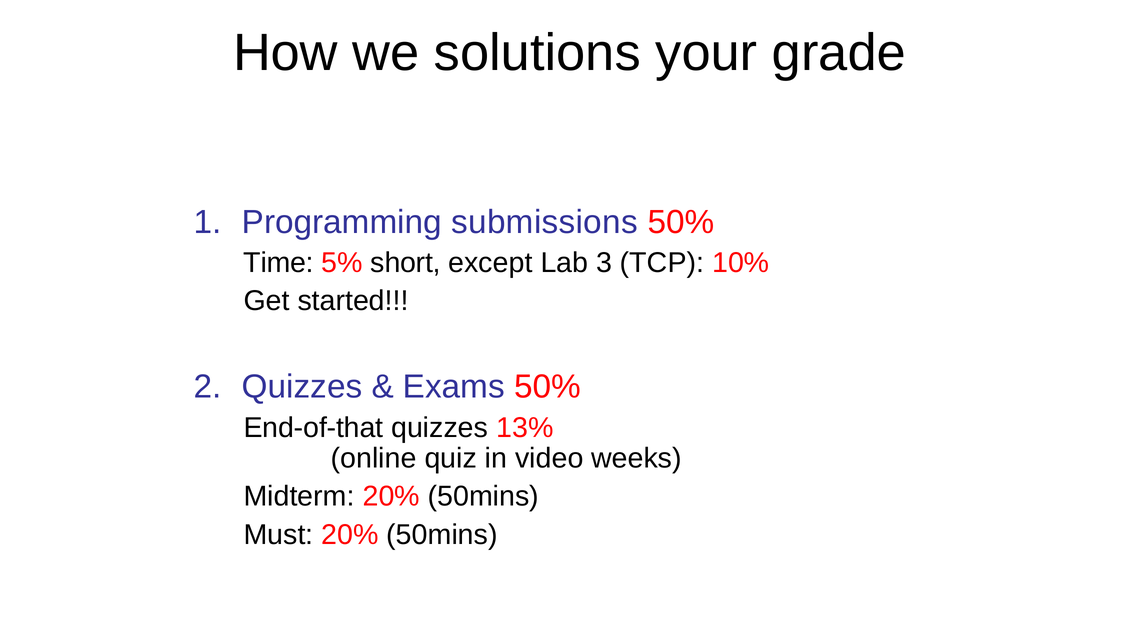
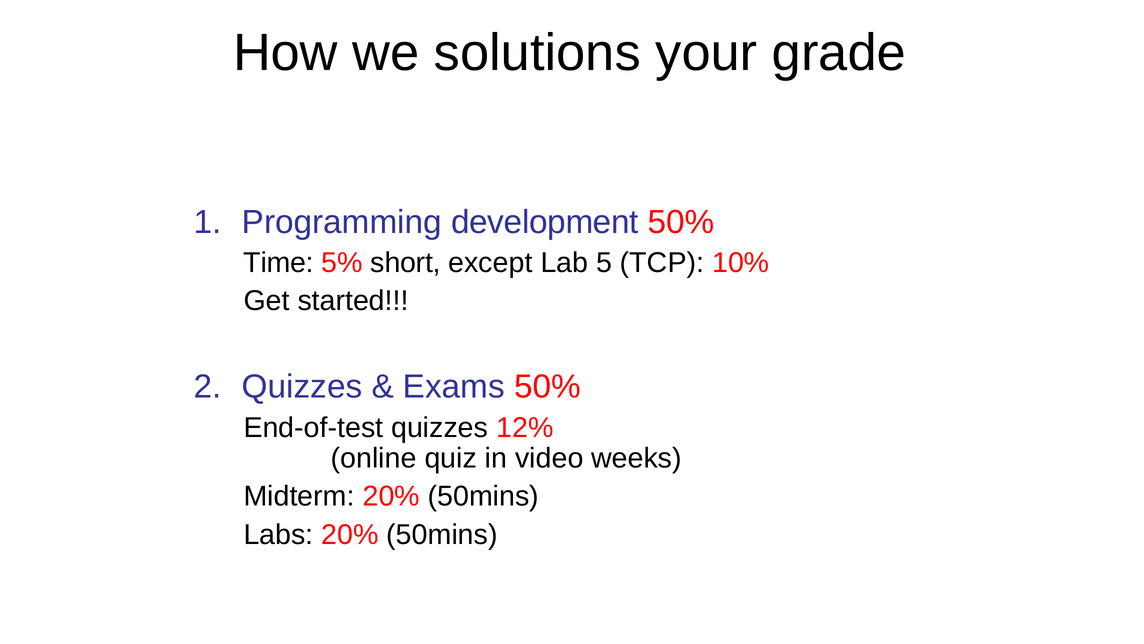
submissions: submissions -> development
3: 3 -> 5
End-of-that: End-of-that -> End-of-test
13%: 13% -> 12%
Must: Must -> Labs
